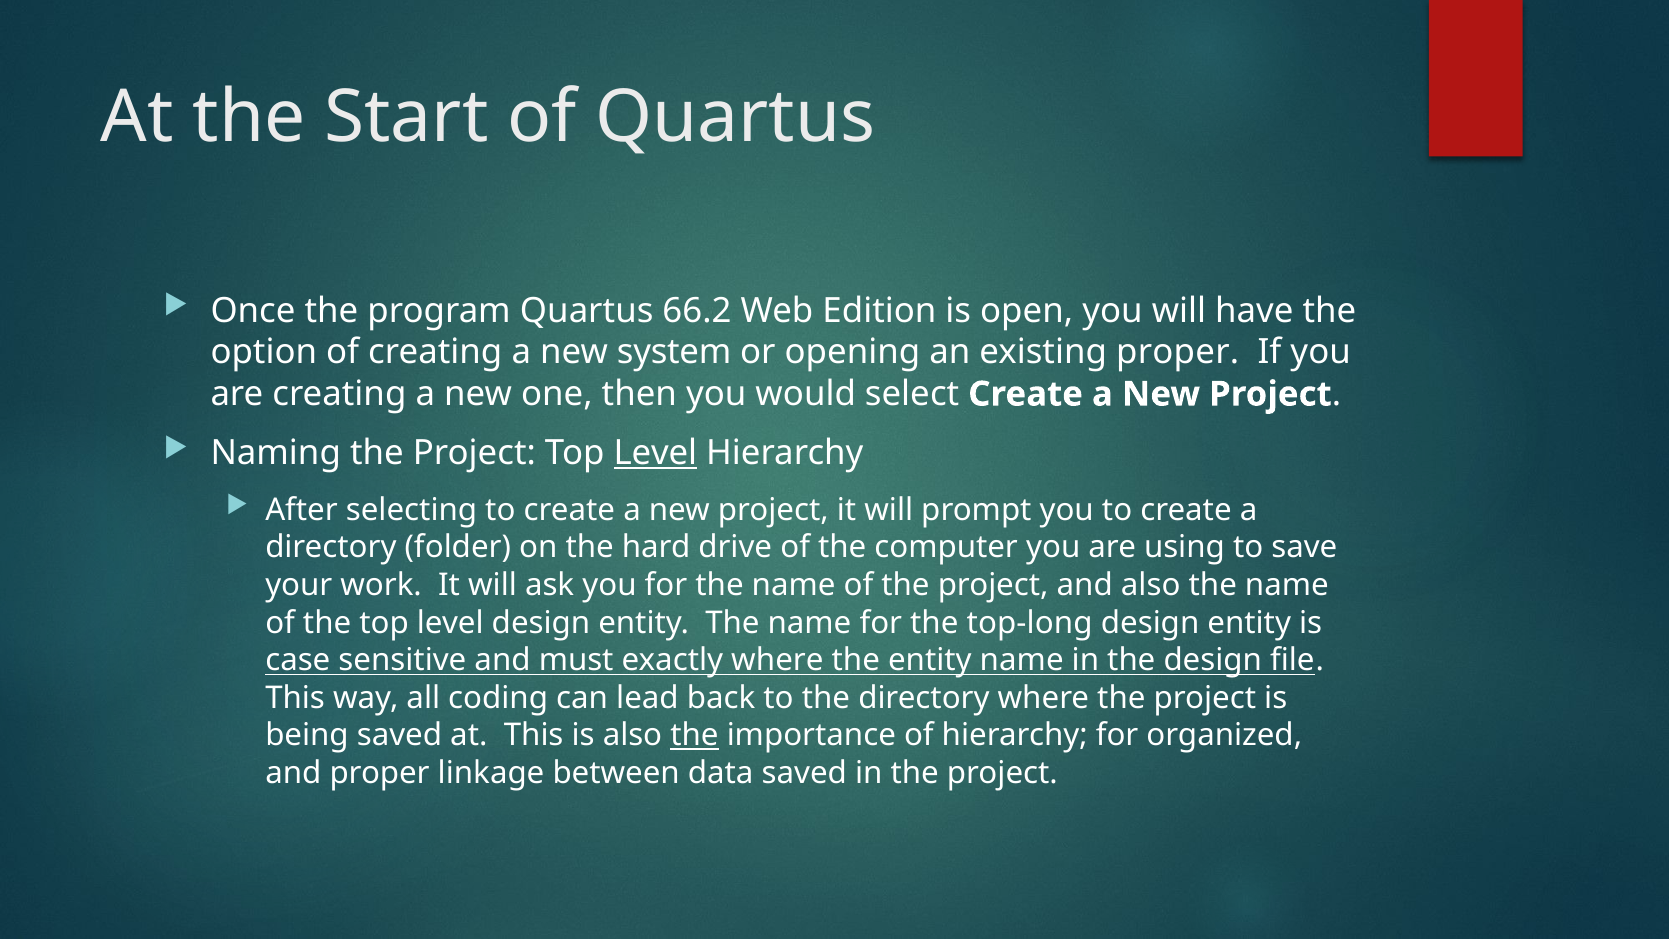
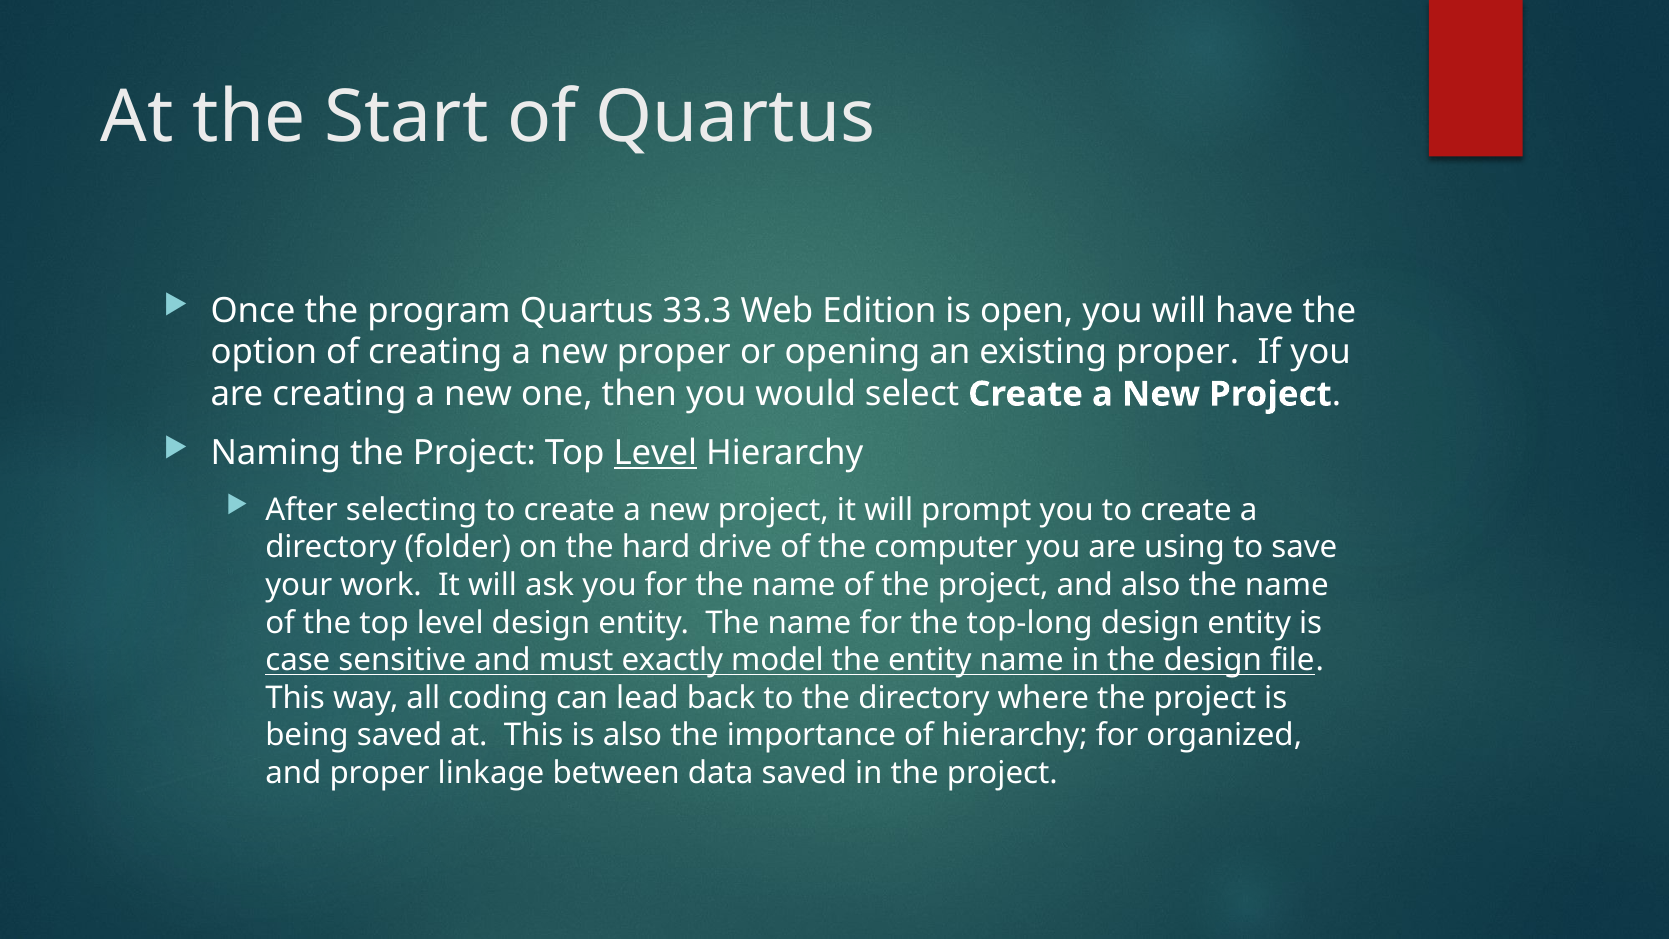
66.2: 66.2 -> 33.3
new system: system -> proper
exactly where: where -> model
the at (694, 735) underline: present -> none
